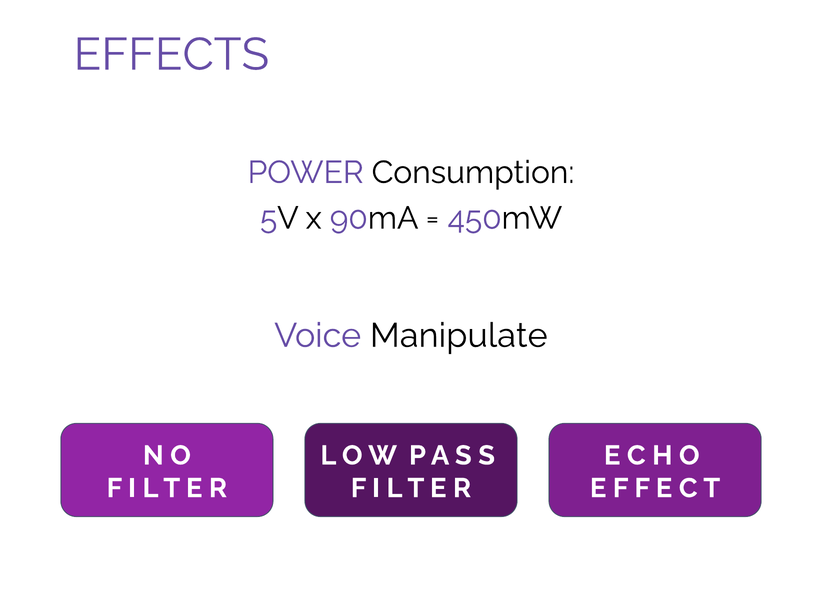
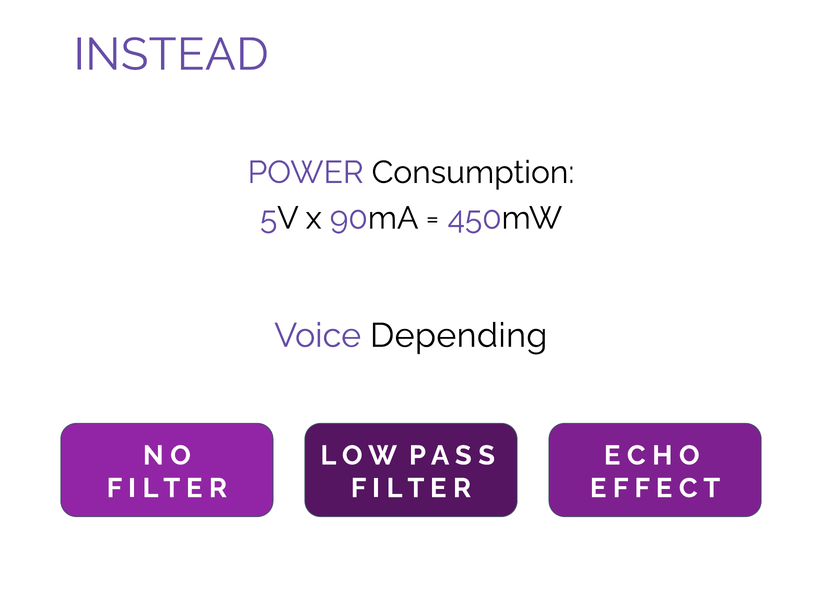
EFFECTS: EFFECTS -> INSTEAD
Manipulate: Manipulate -> Depending
